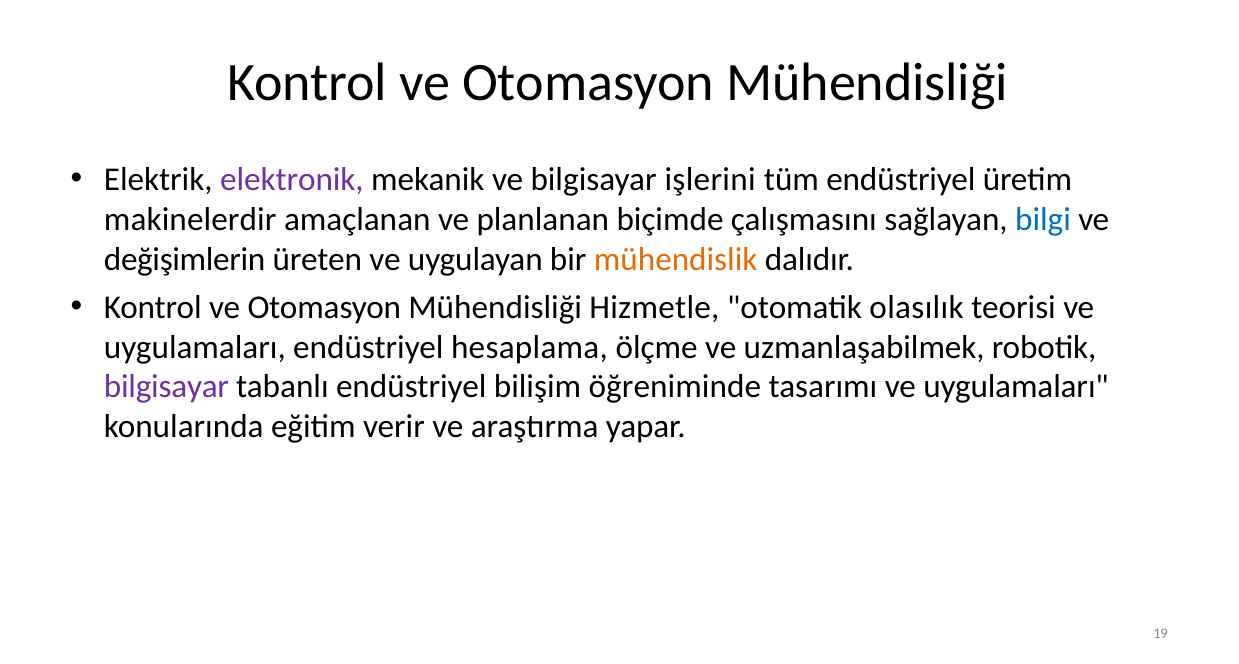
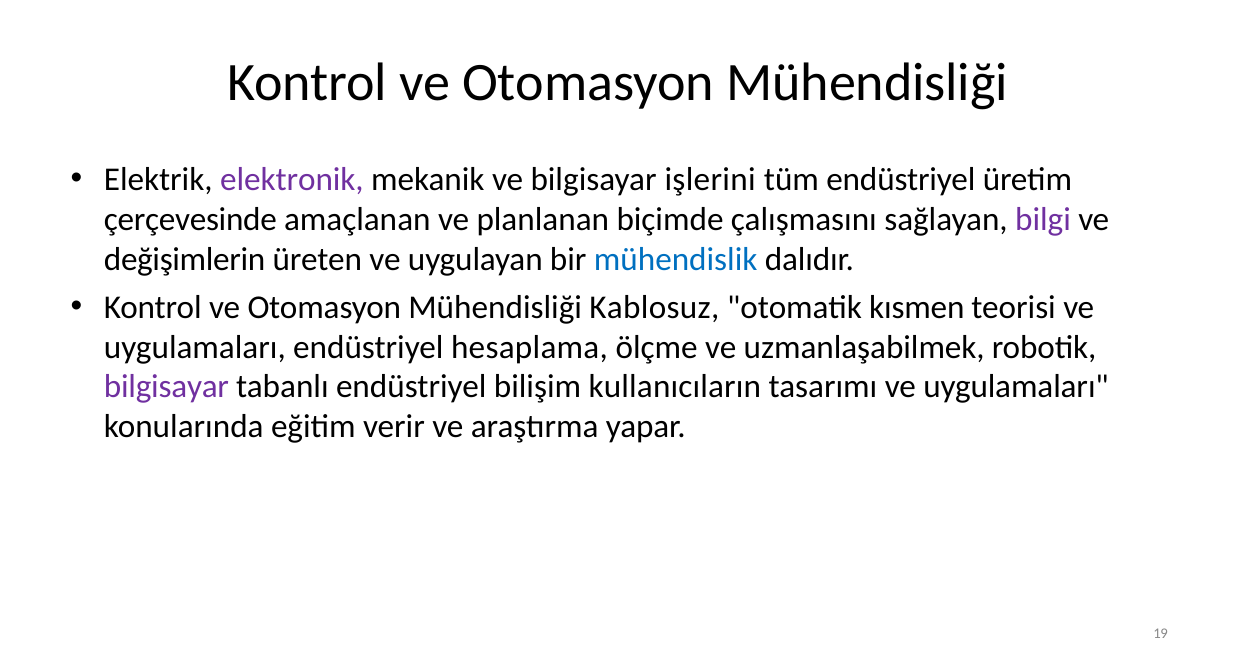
makinelerdir: makinelerdir -> çerçevesinde
bilgi colour: blue -> purple
mühendislik colour: orange -> blue
Hizmetle: Hizmetle -> Kablosuz
olasılık: olasılık -> kısmen
öğreniminde: öğreniminde -> kullanıcıların
